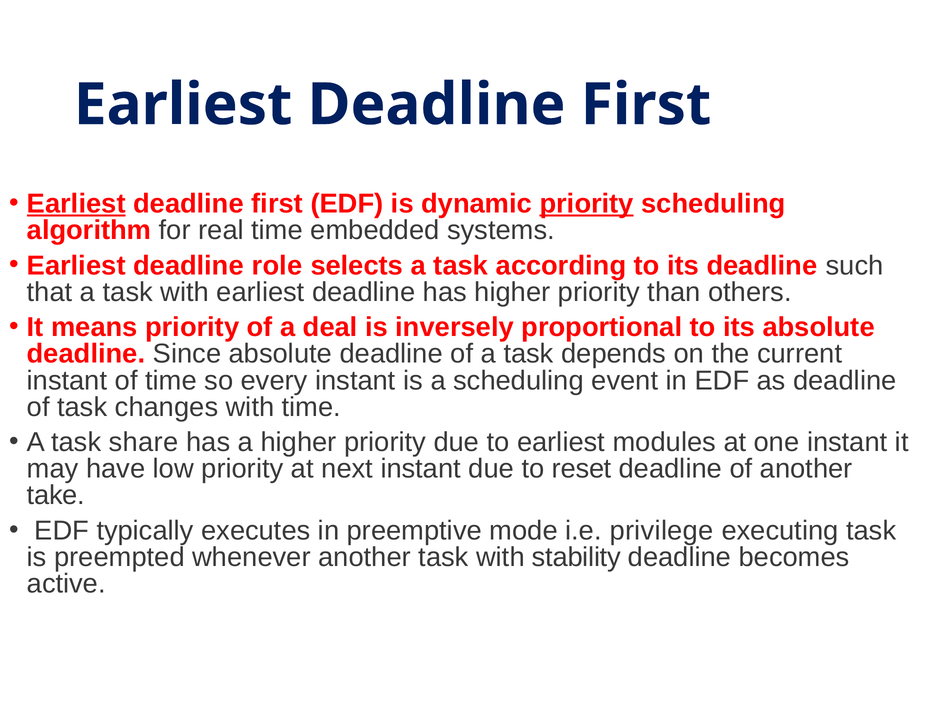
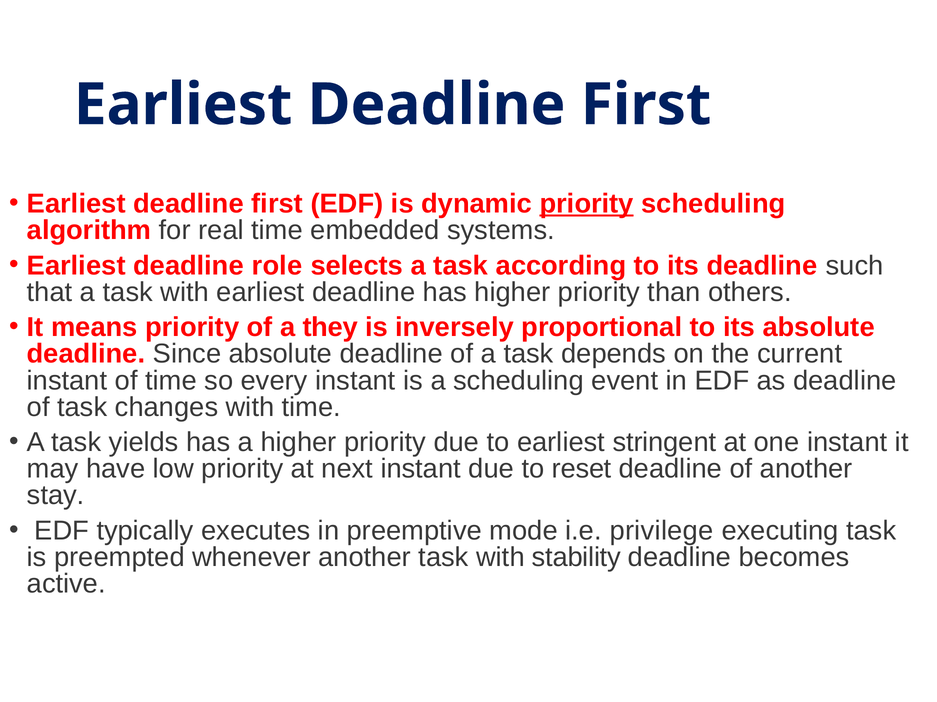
Earliest at (76, 204) underline: present -> none
deal: deal -> they
share: share -> yields
modules: modules -> stringent
take: take -> stay
